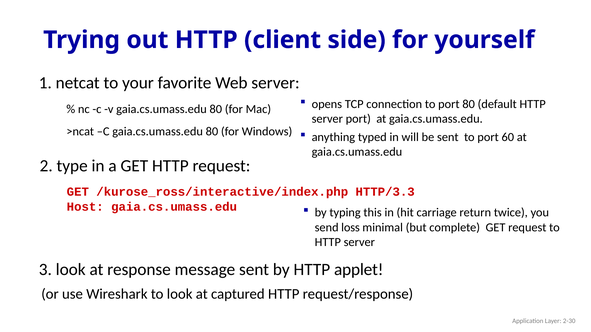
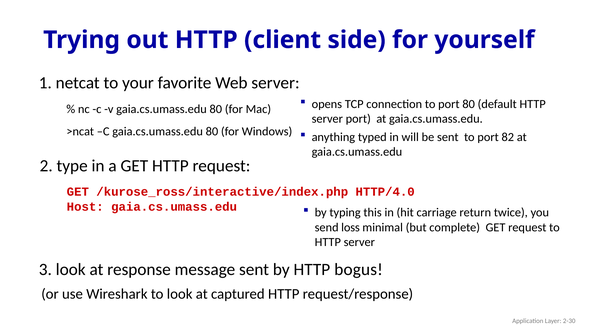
60: 60 -> 82
HTTP/3.3: HTTP/3.3 -> HTTP/4.0
applet: applet -> bogus
